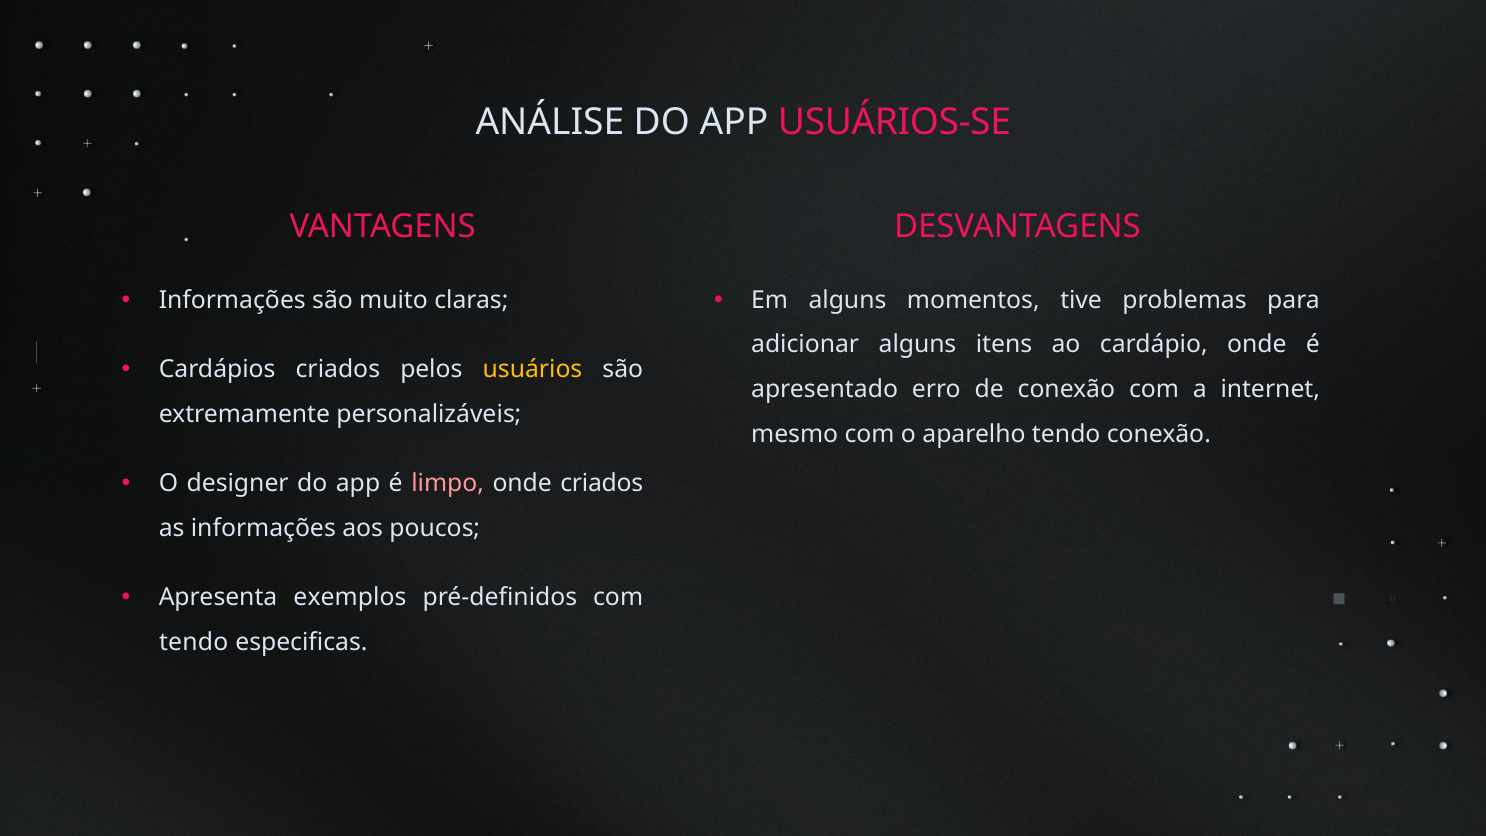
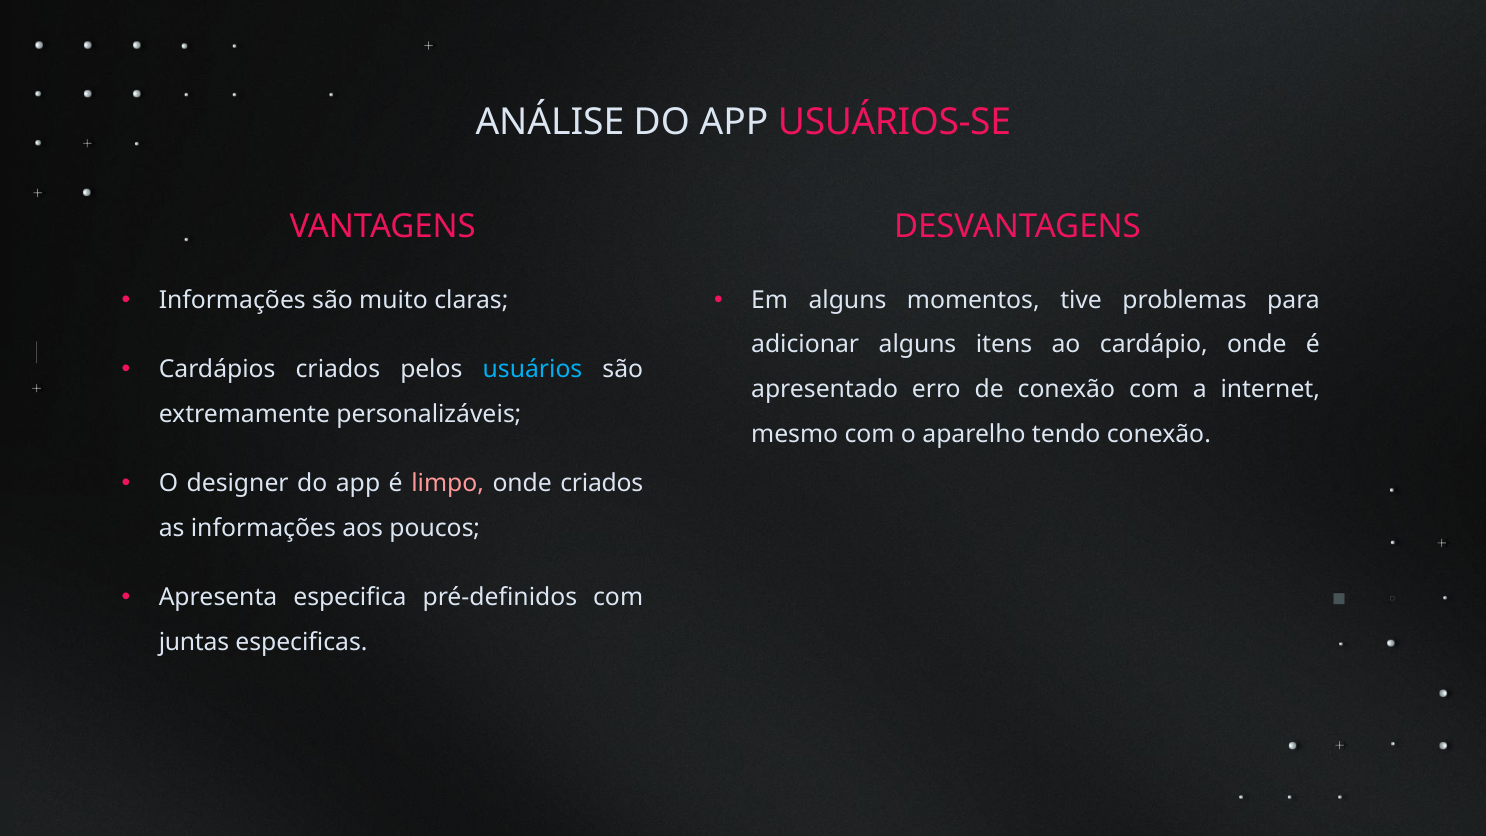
usuários colour: yellow -> light blue
exemplos: exemplos -> especifica
tendo at (194, 642): tendo -> juntas
